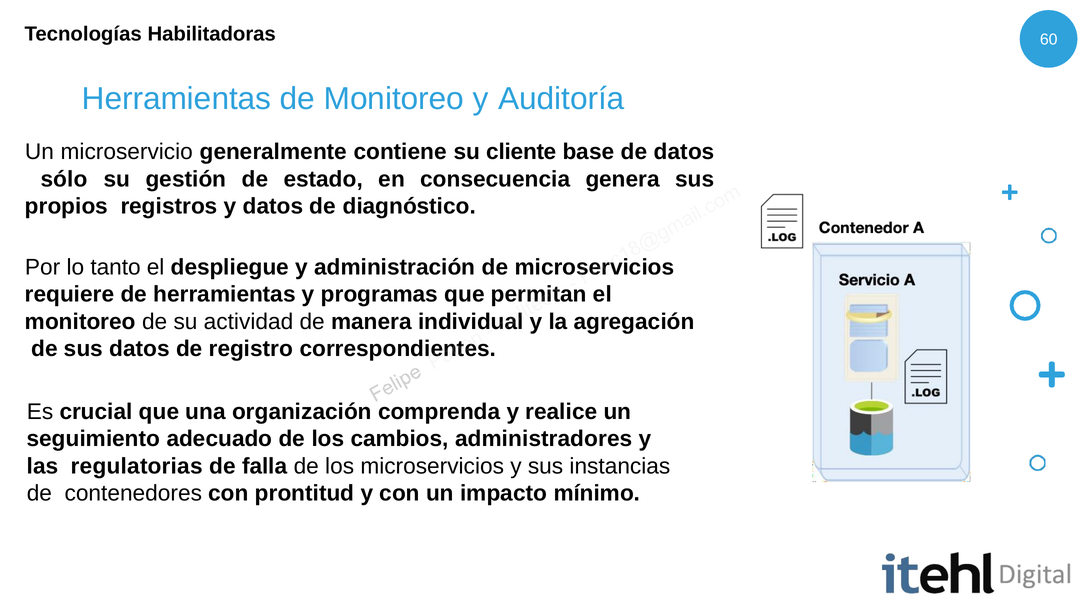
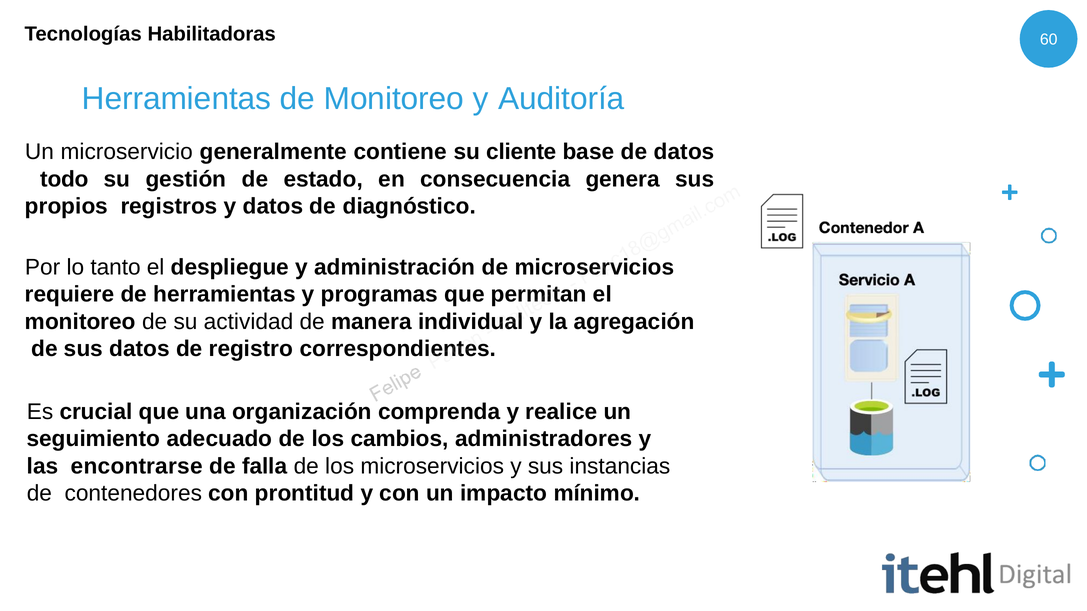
sólo: sólo -> todo
regulatorias: regulatorias -> encontrarse
